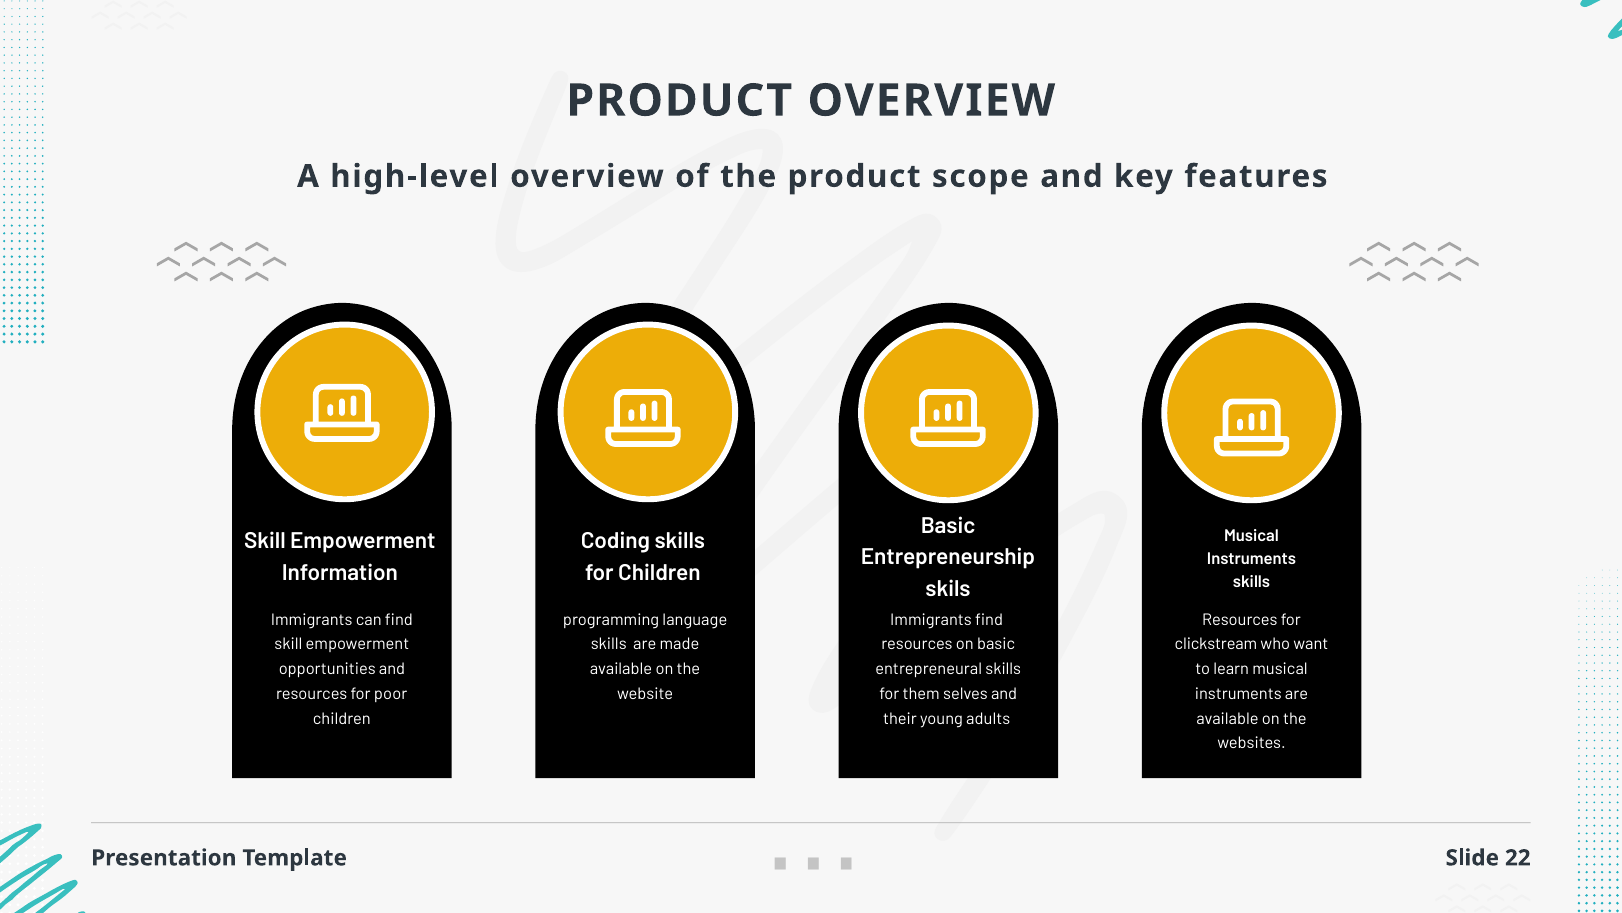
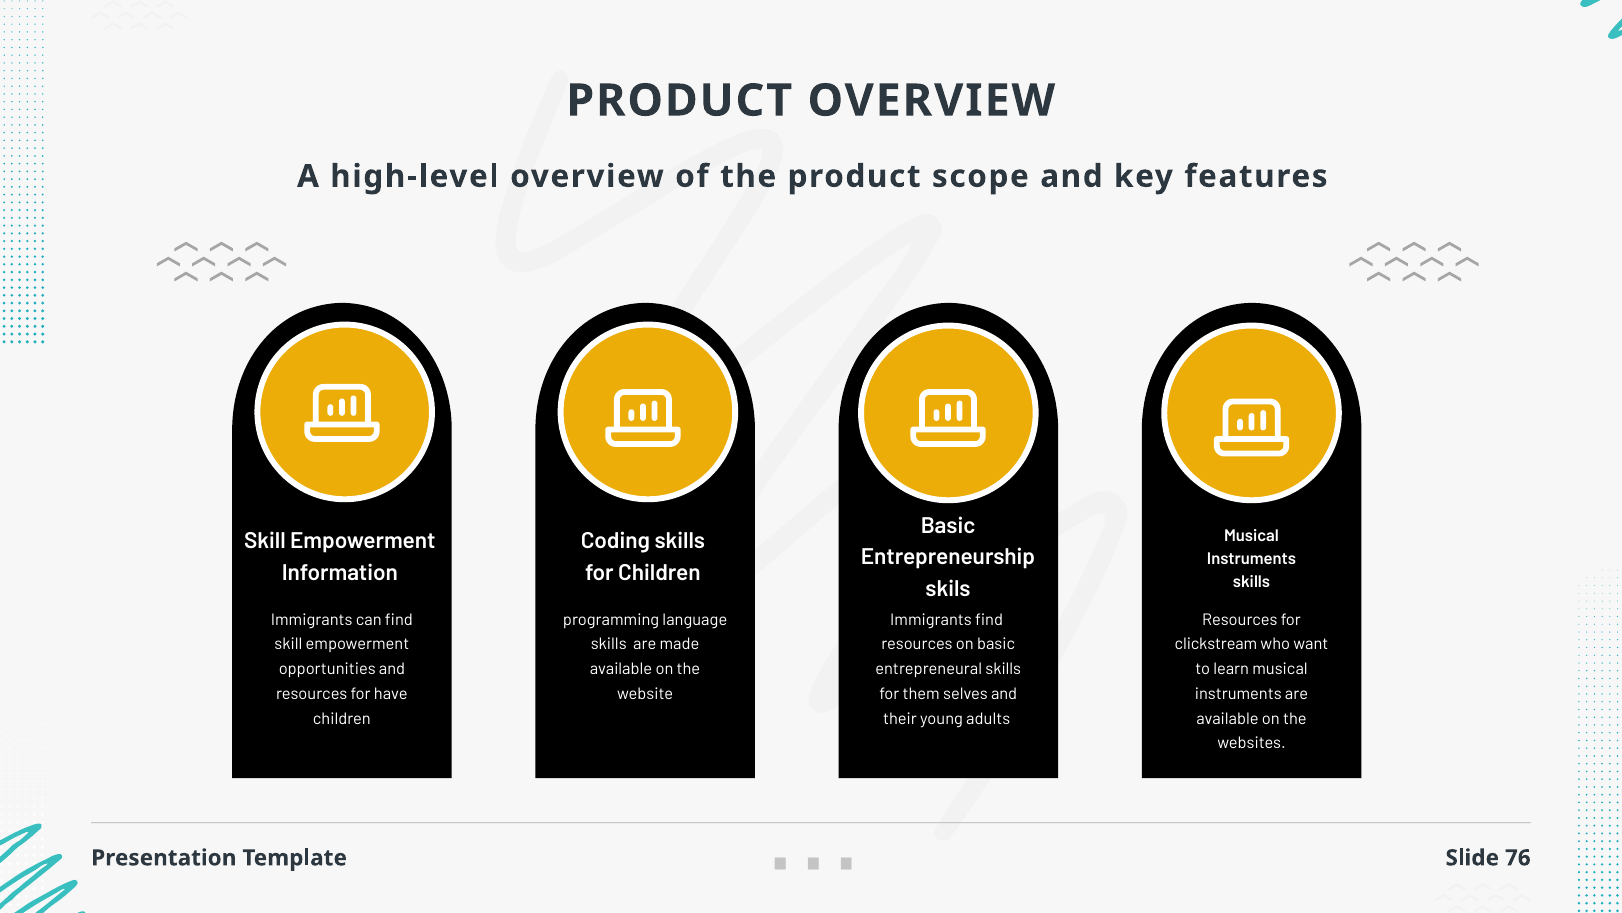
poor: poor -> have
22: 22 -> 76
